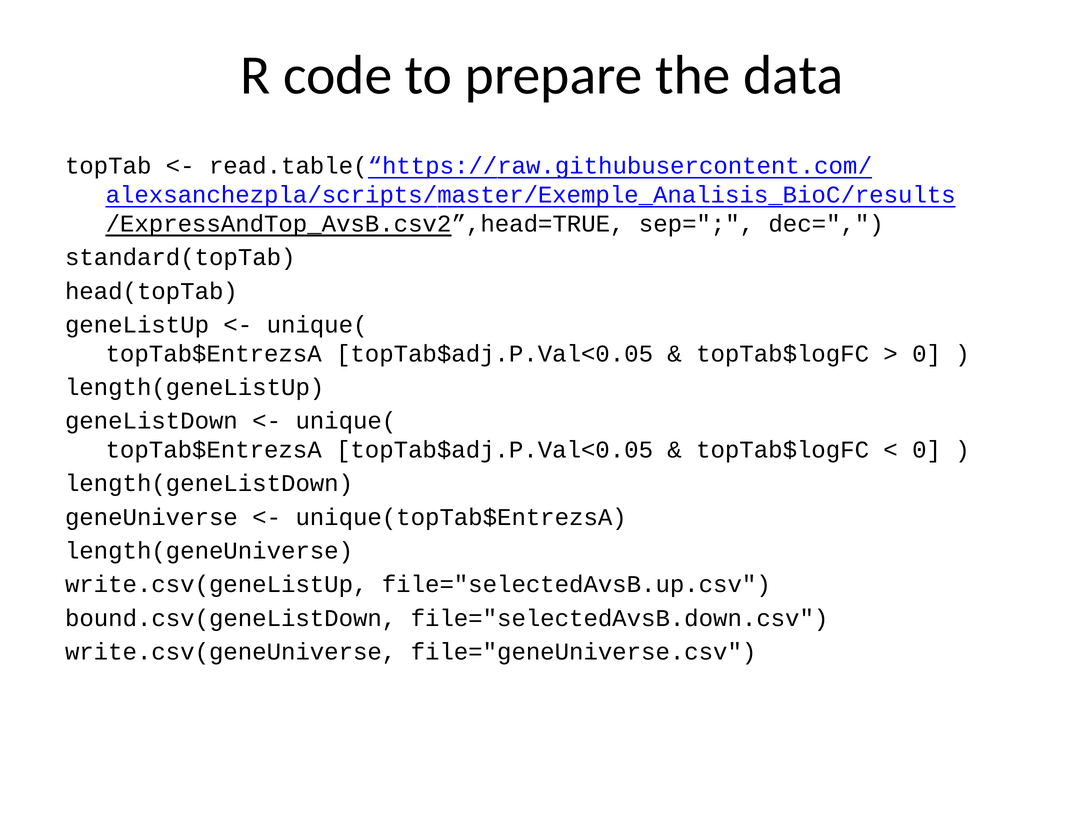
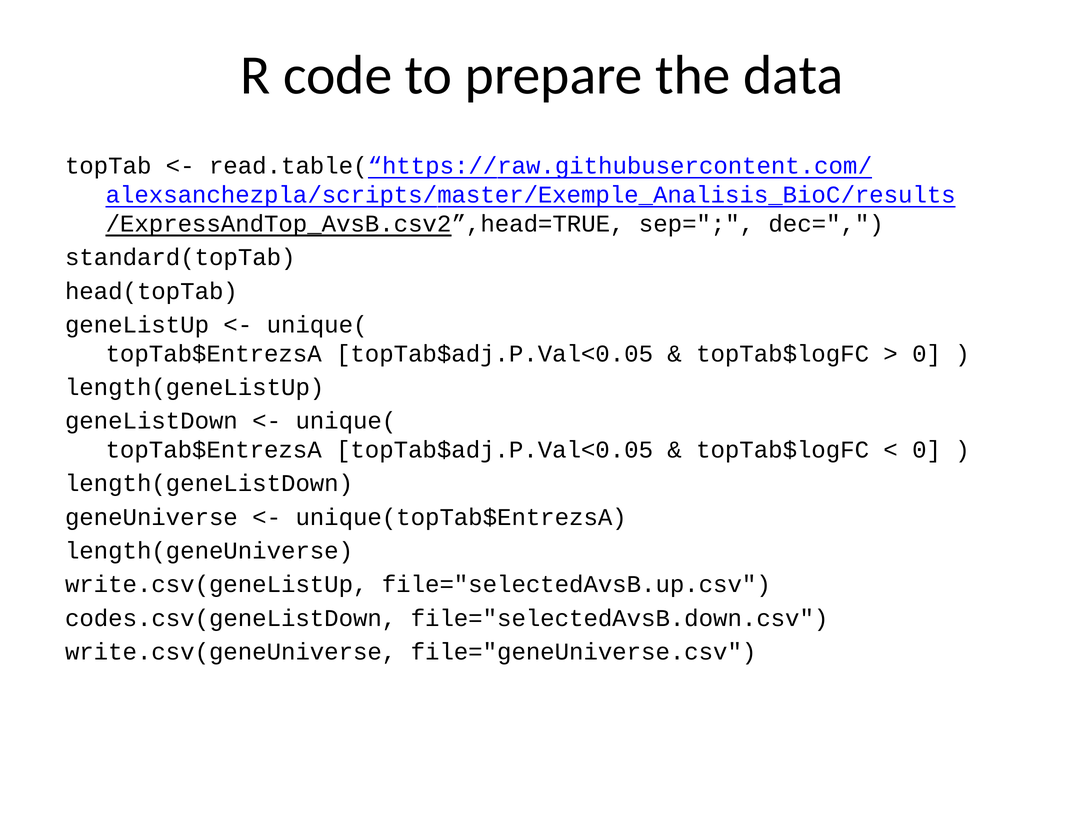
bound.csv(geneListDown: bound.csv(geneListDown -> codes.csv(geneListDown
